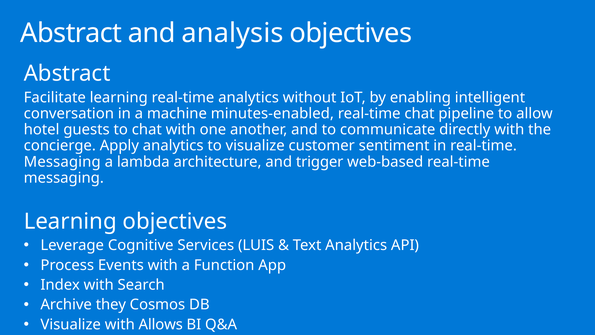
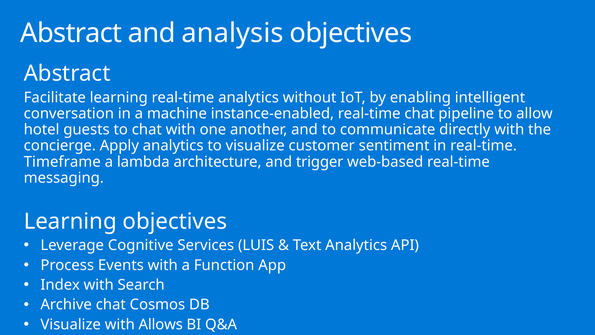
minutes-enabled: minutes-enabled -> instance-enabled
Messaging at (62, 162): Messaging -> Timeframe
Archive they: they -> chat
